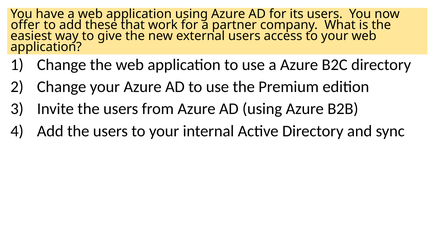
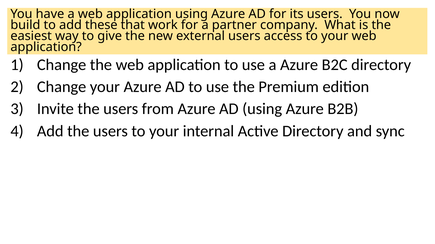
offer: offer -> build
